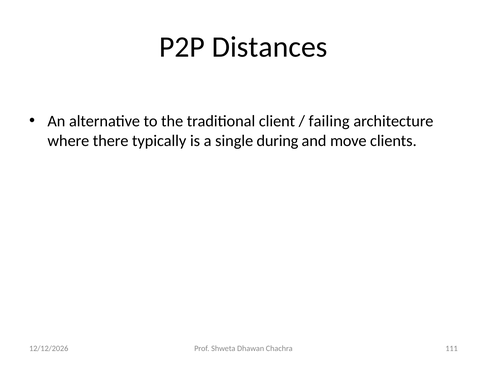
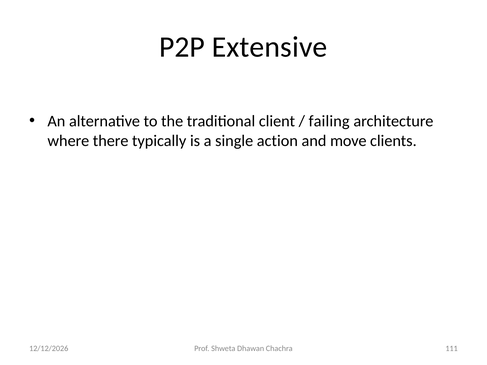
Distances: Distances -> Extensive
during: during -> action
